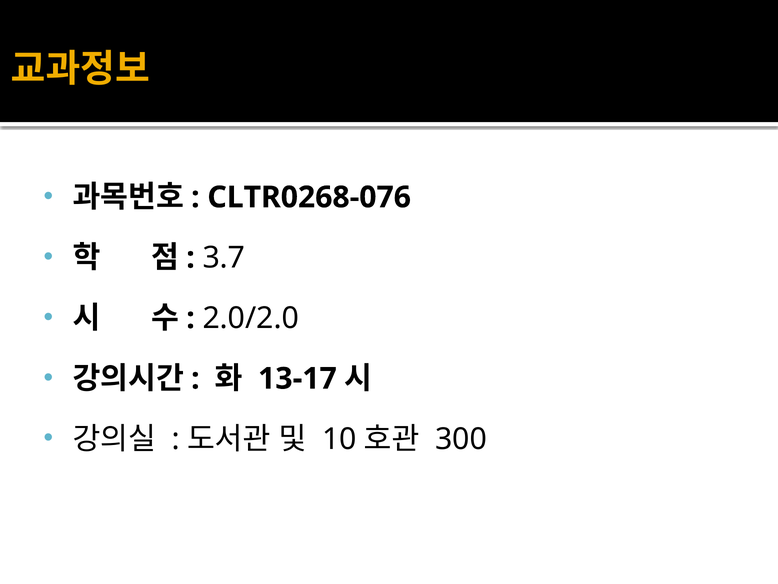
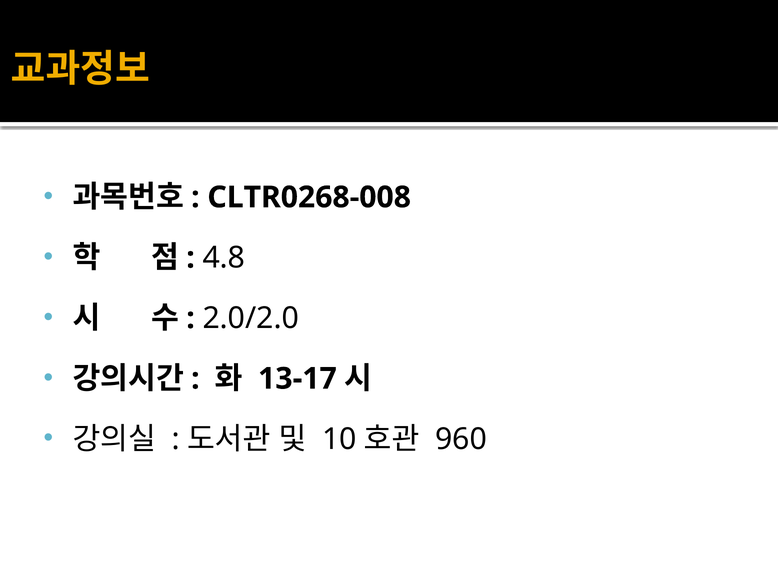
CLTR0268-076: CLTR0268-076 -> CLTR0268-008
3.7: 3.7 -> 4.8
300: 300 -> 960
